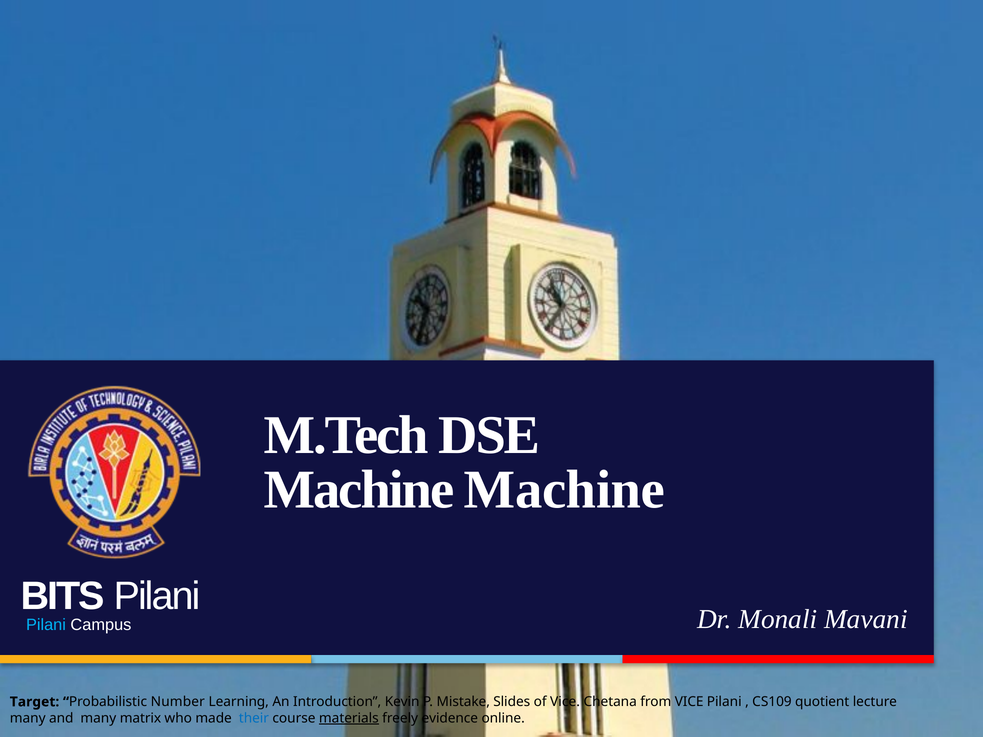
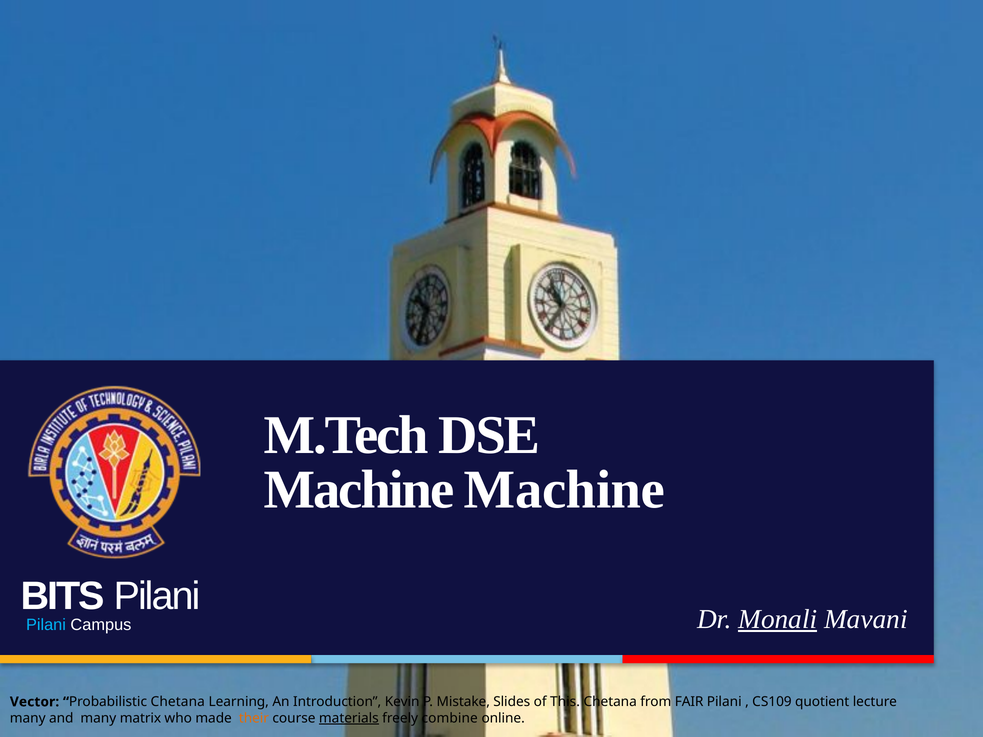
Monali underline: none -> present
Target: Target -> Vector
Probabilistic Number: Number -> Chetana
of Vice: Vice -> This
from VICE: VICE -> FAIR
their colour: blue -> orange
evidence: evidence -> combine
